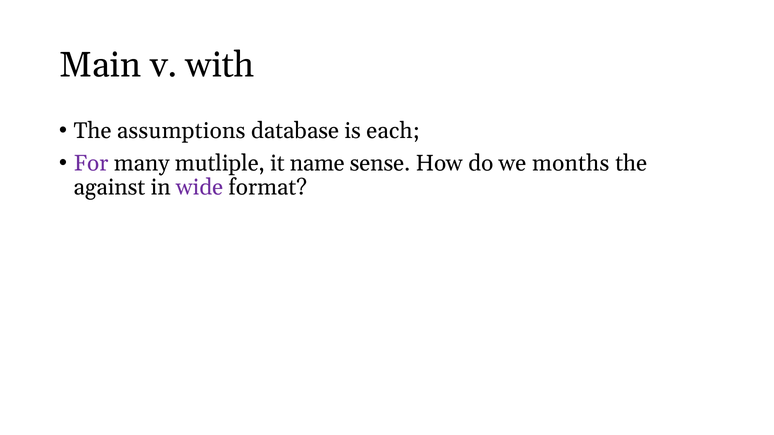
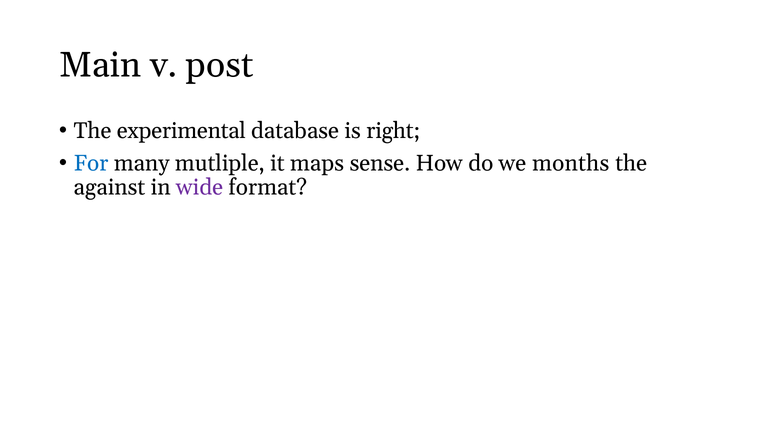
with: with -> post
assumptions: assumptions -> experimental
each: each -> right
For colour: purple -> blue
name: name -> maps
